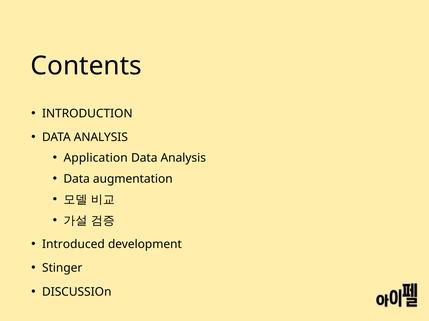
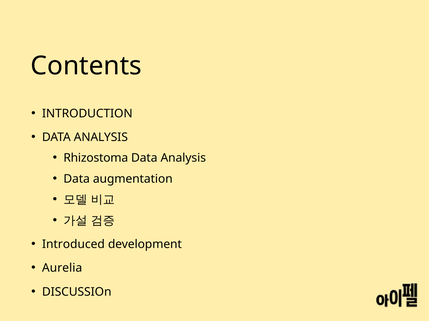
Application: Application -> Rhizostoma
Stinger: Stinger -> Aurelia
